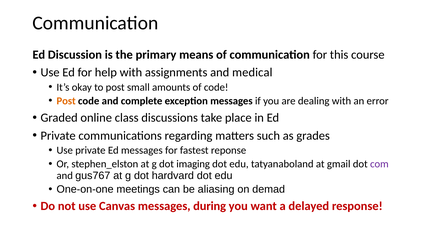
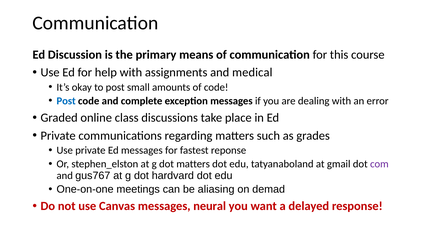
Post at (66, 101) colour: orange -> blue
dot imaging: imaging -> matters
during: during -> neural
